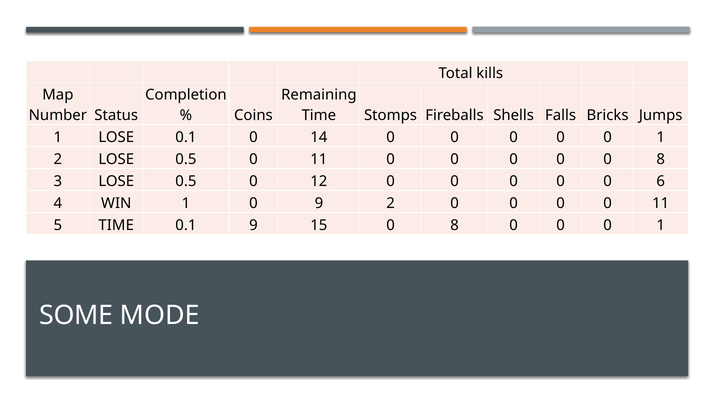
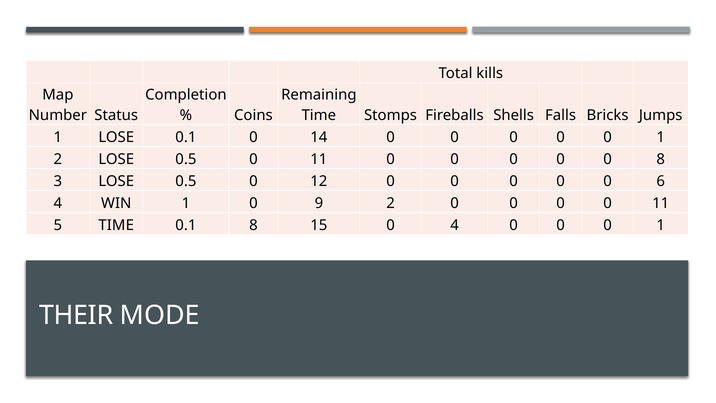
0.1 9: 9 -> 8
15 0 8: 8 -> 4
SOME: SOME -> THEIR
